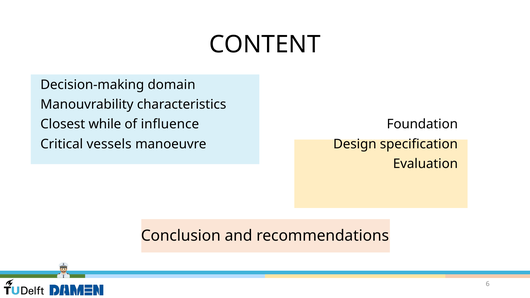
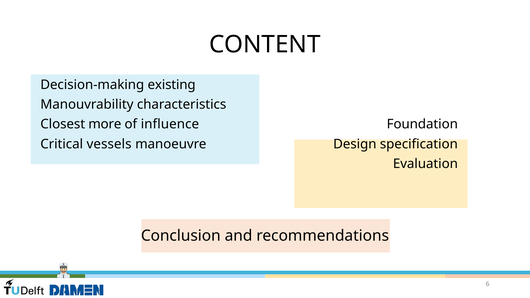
domain: domain -> existing
while: while -> more
